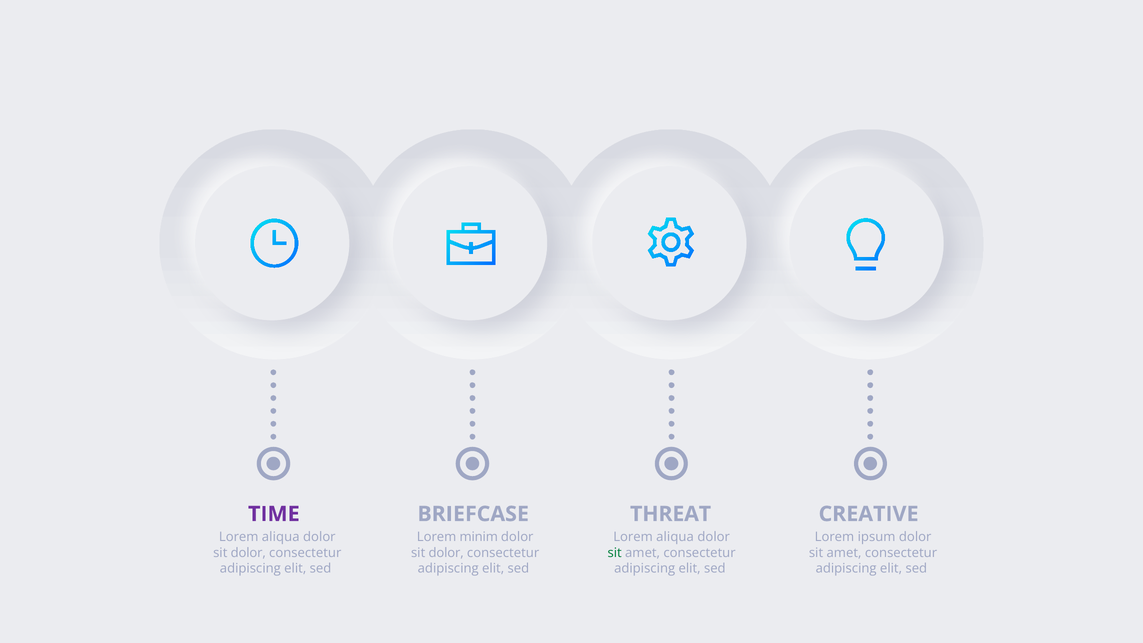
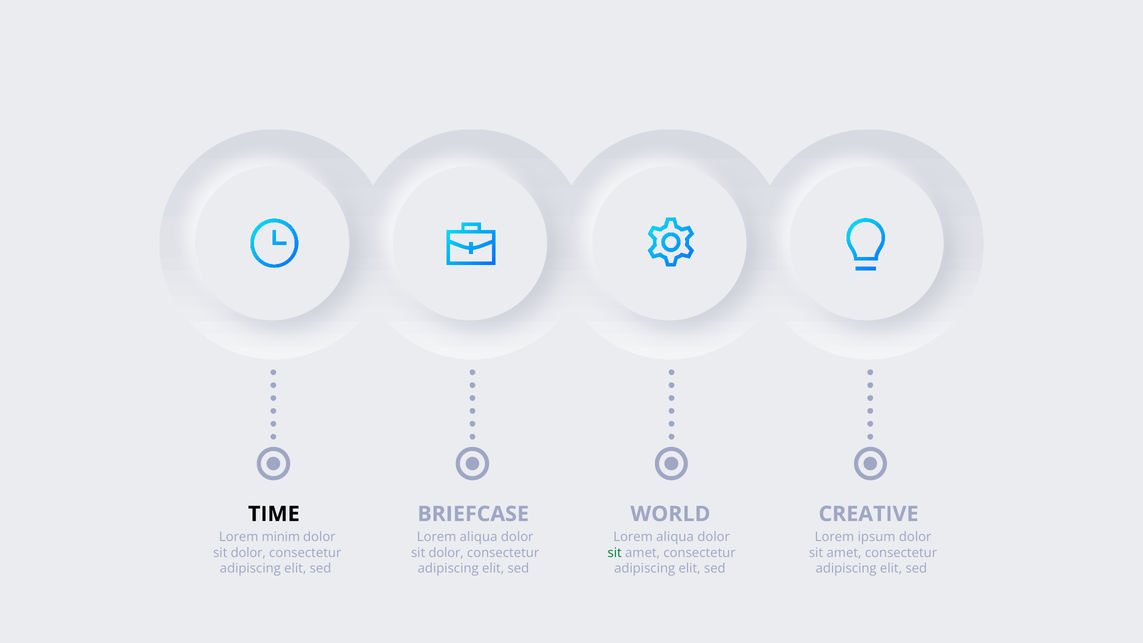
TIME colour: purple -> black
THREAT: THREAT -> WORLD
aliqua at (281, 537): aliqua -> minim
minim at (479, 537): minim -> aliqua
